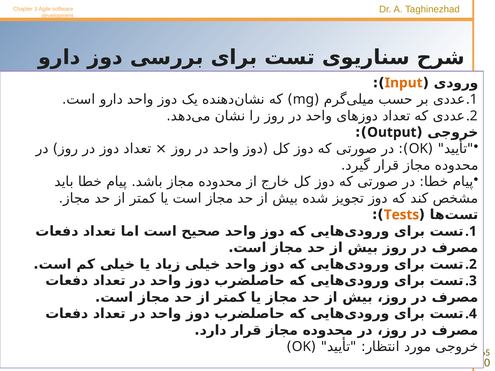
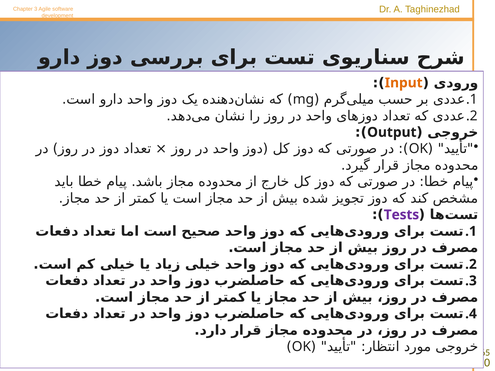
Tests colour: orange -> purple
